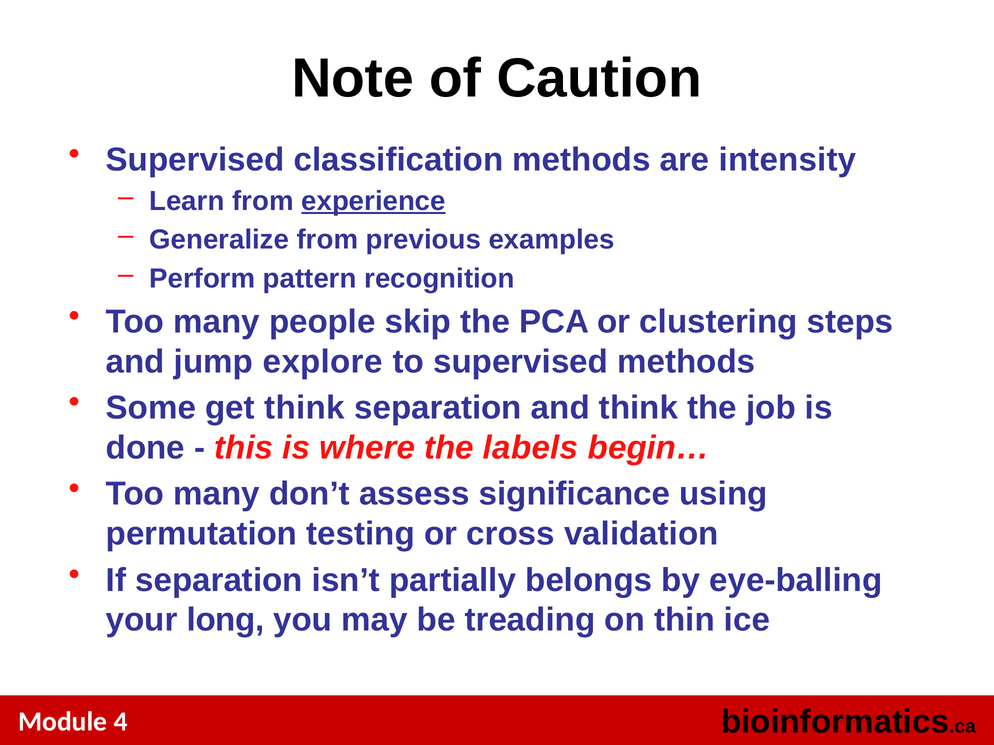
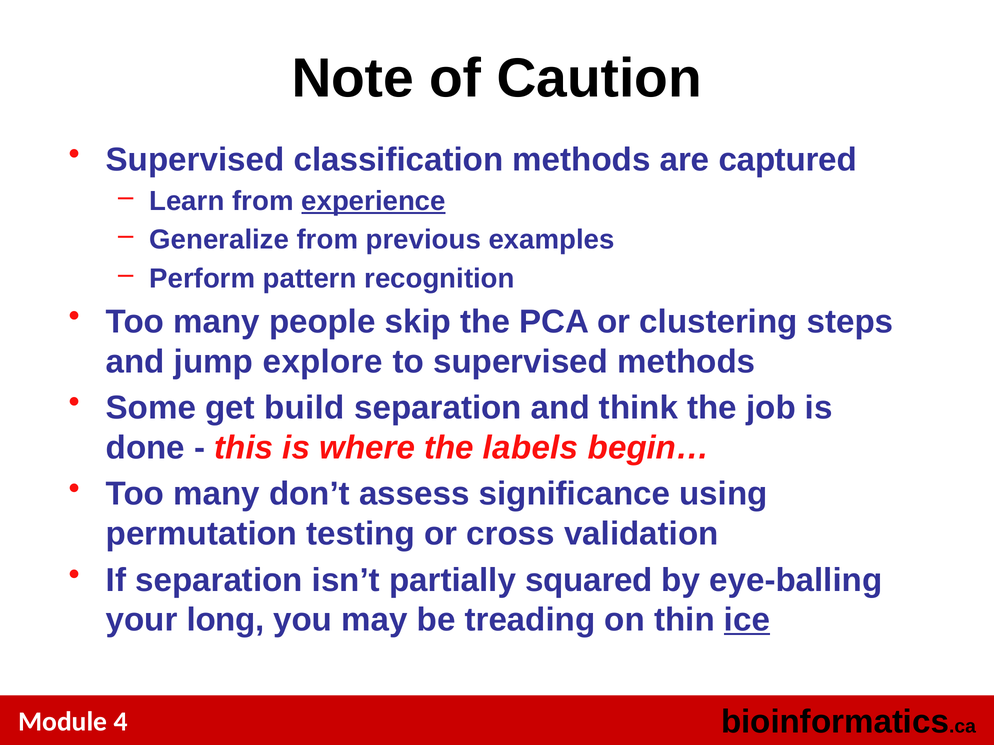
intensity: intensity -> captured
get think: think -> build
belongs: belongs -> squared
ice underline: none -> present
